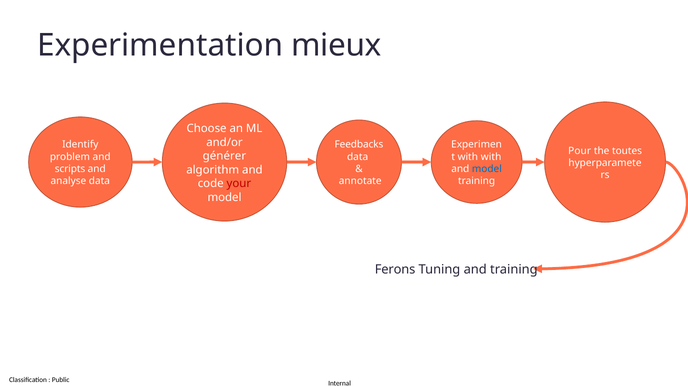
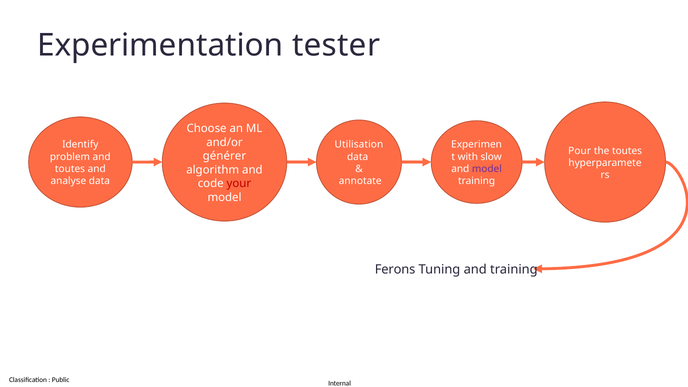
mieux: mieux -> tester
Feedbacks: Feedbacks -> Utilisation
with with: with -> slow
scripts at (70, 169): scripts -> toutes
model at (487, 169) colour: blue -> purple
